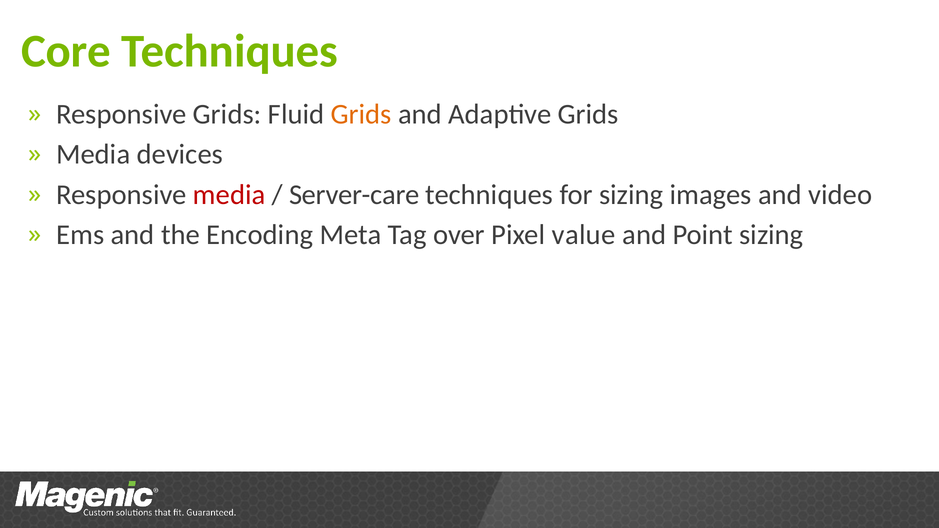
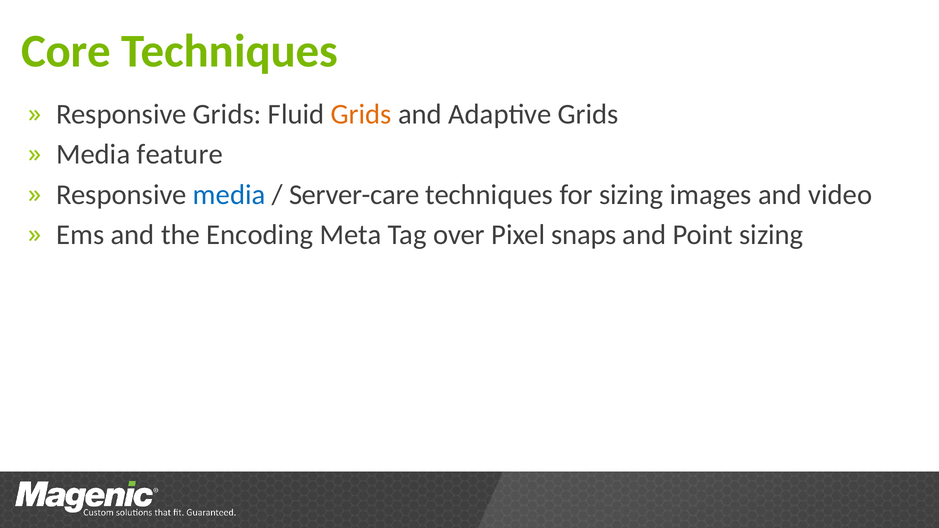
devices: devices -> feature
media at (229, 195) colour: red -> blue
value: value -> snaps
